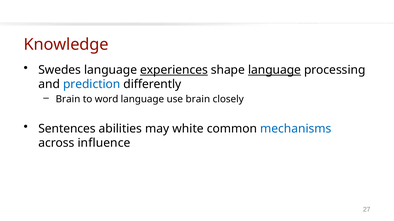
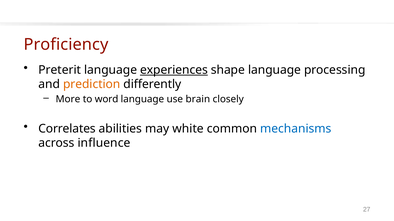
Knowledge: Knowledge -> Proficiency
Swedes: Swedes -> Preterit
language at (275, 70) underline: present -> none
prediction colour: blue -> orange
Brain at (68, 99): Brain -> More
Sentences: Sentences -> Correlates
